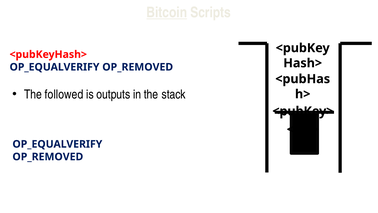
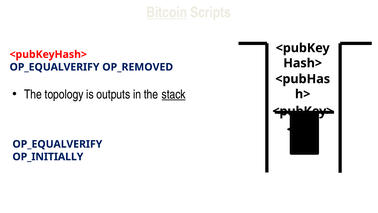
followed: followed -> topology
stack underline: none -> present
OP_REMOVED at (48, 157): OP_REMOVED -> OP_INITIALLY
